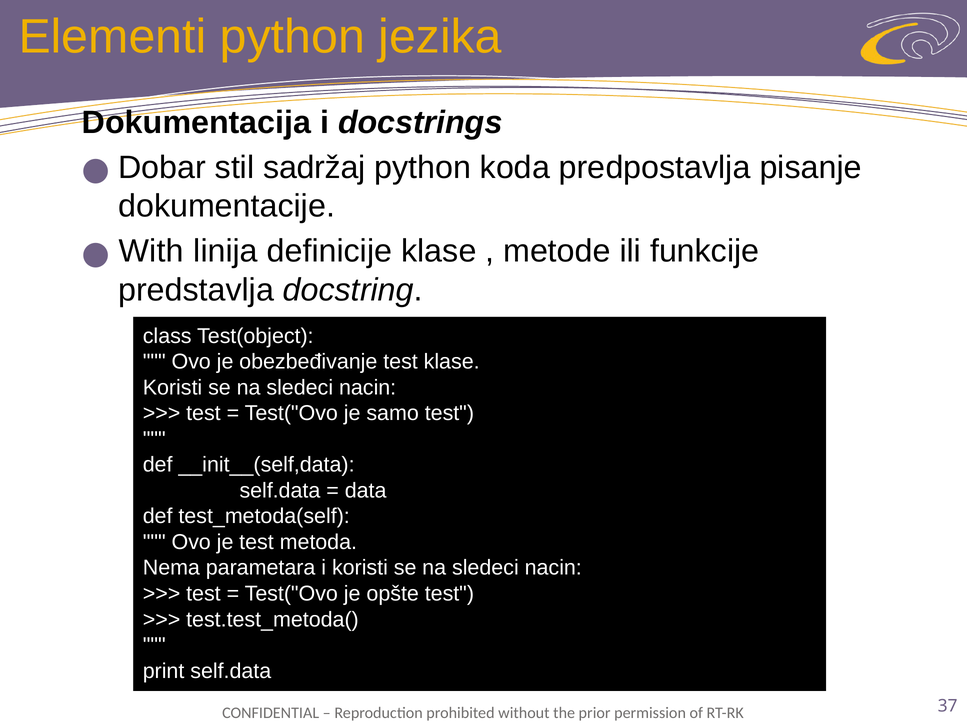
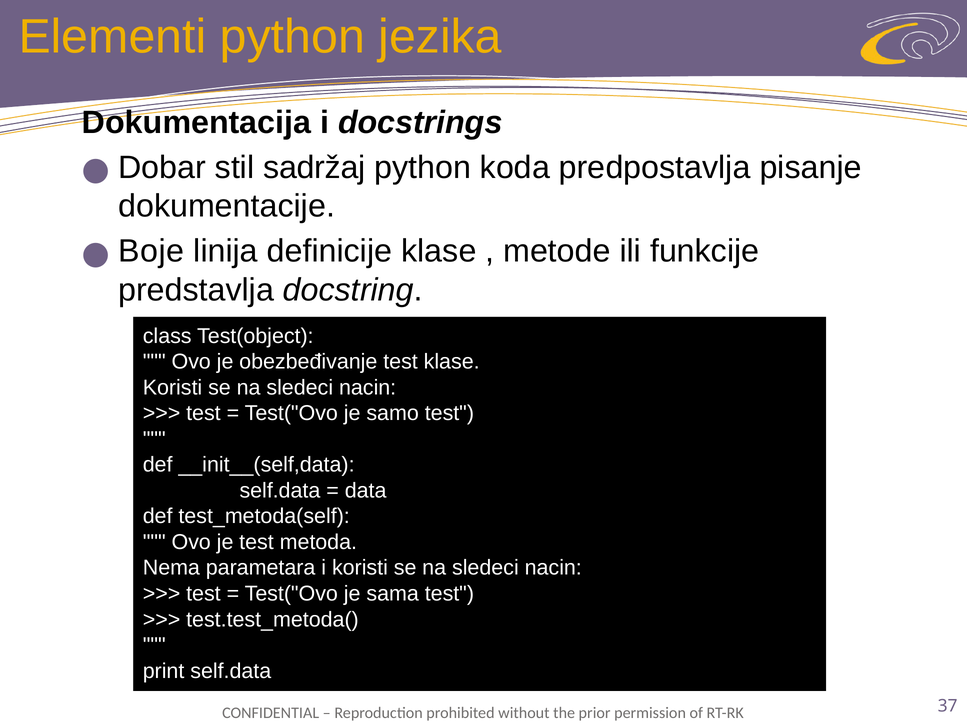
With: With -> Boje
opšte: opšte -> sama
